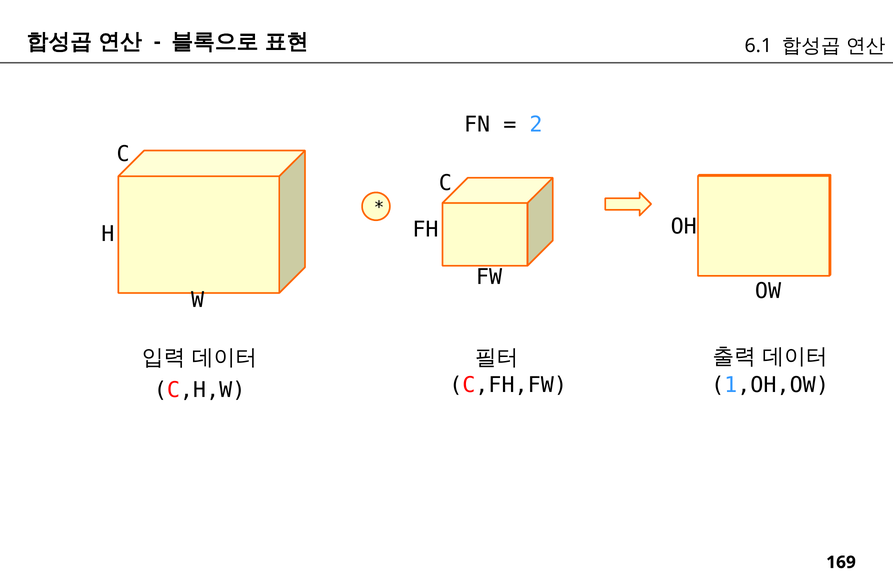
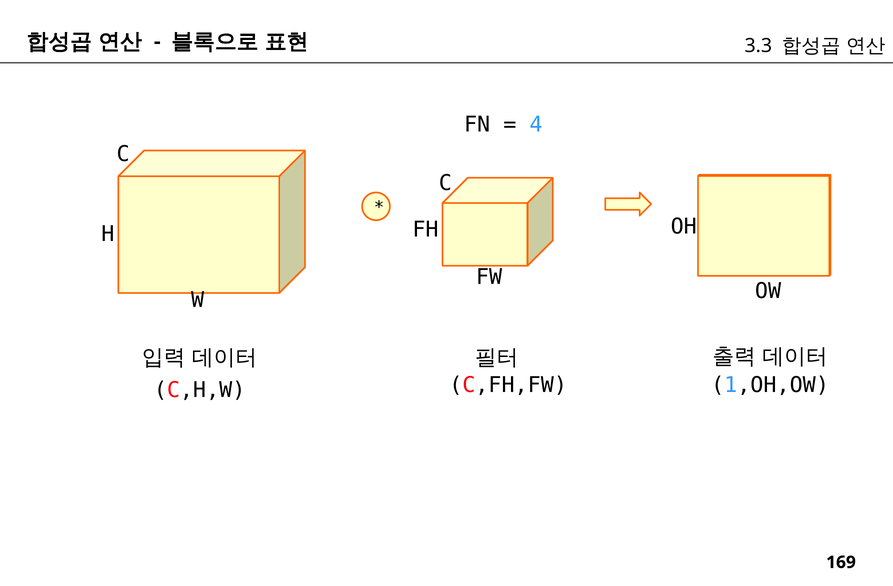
6.1: 6.1 -> 3.3
2: 2 -> 4
